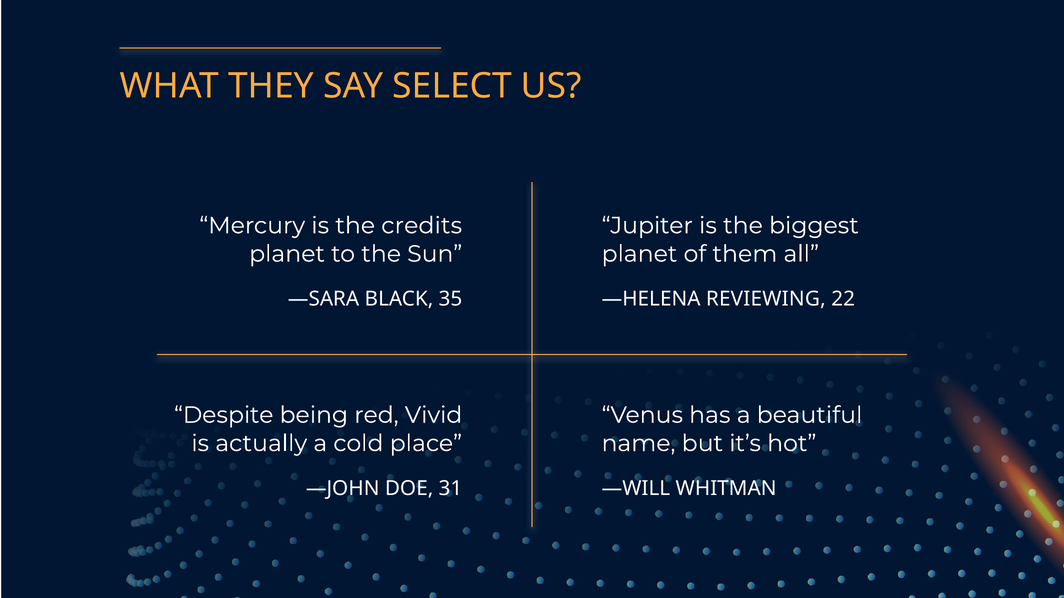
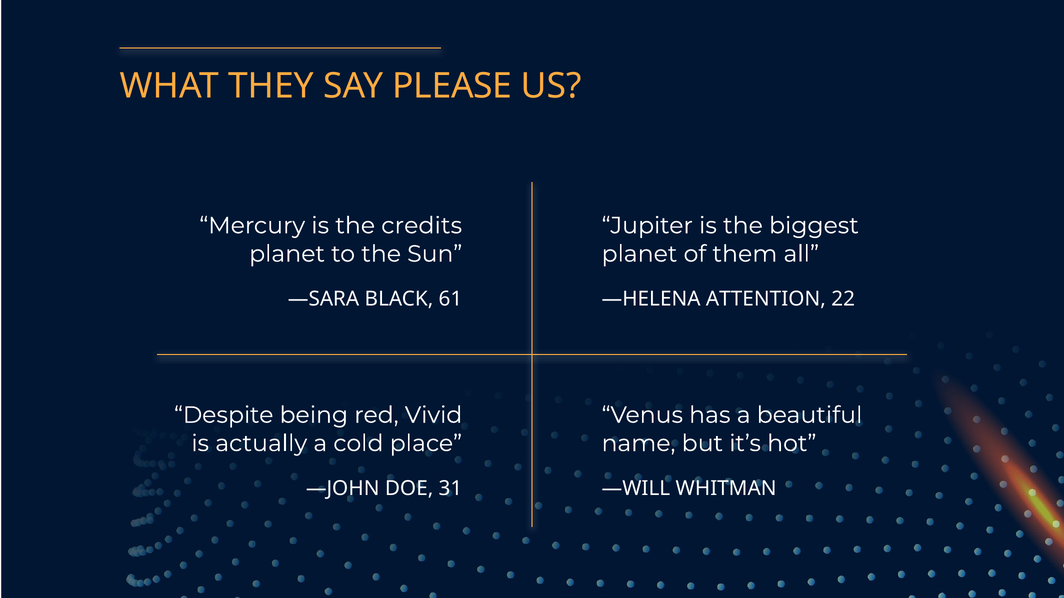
SELECT: SELECT -> PLEASE
35: 35 -> 61
REVIEWING: REVIEWING -> ATTENTION
